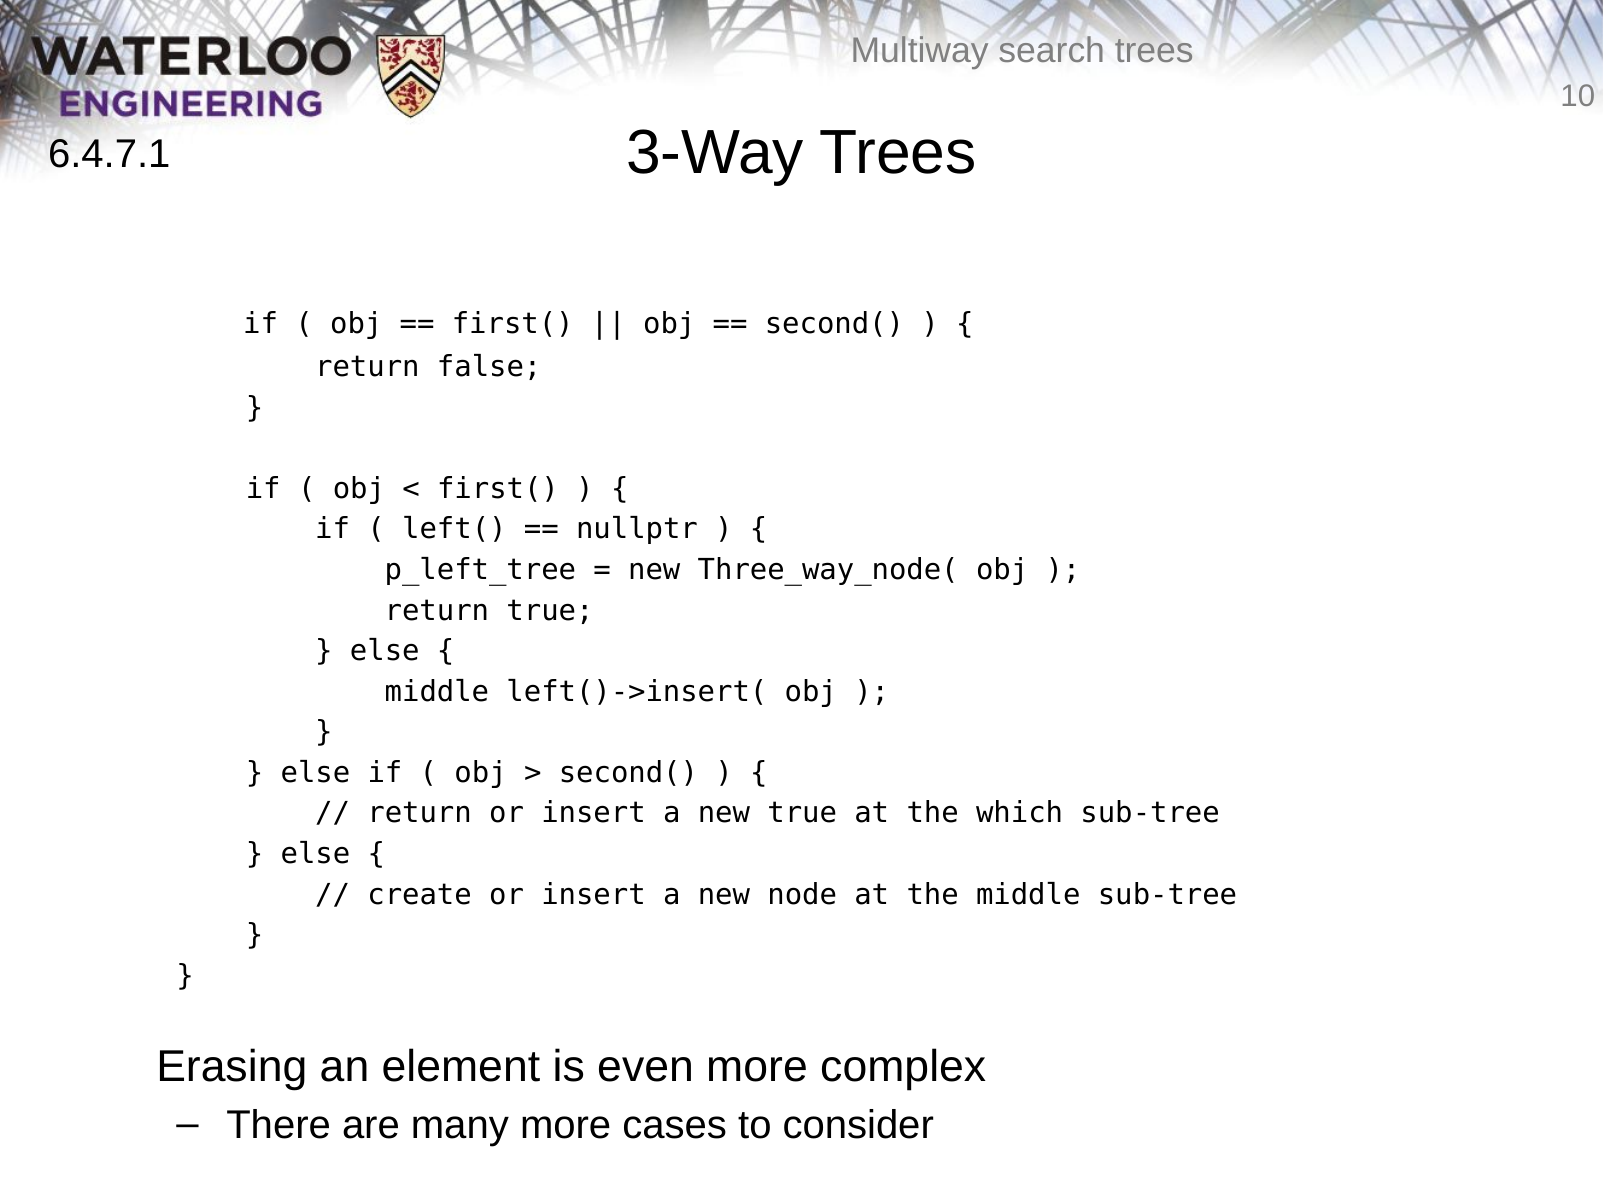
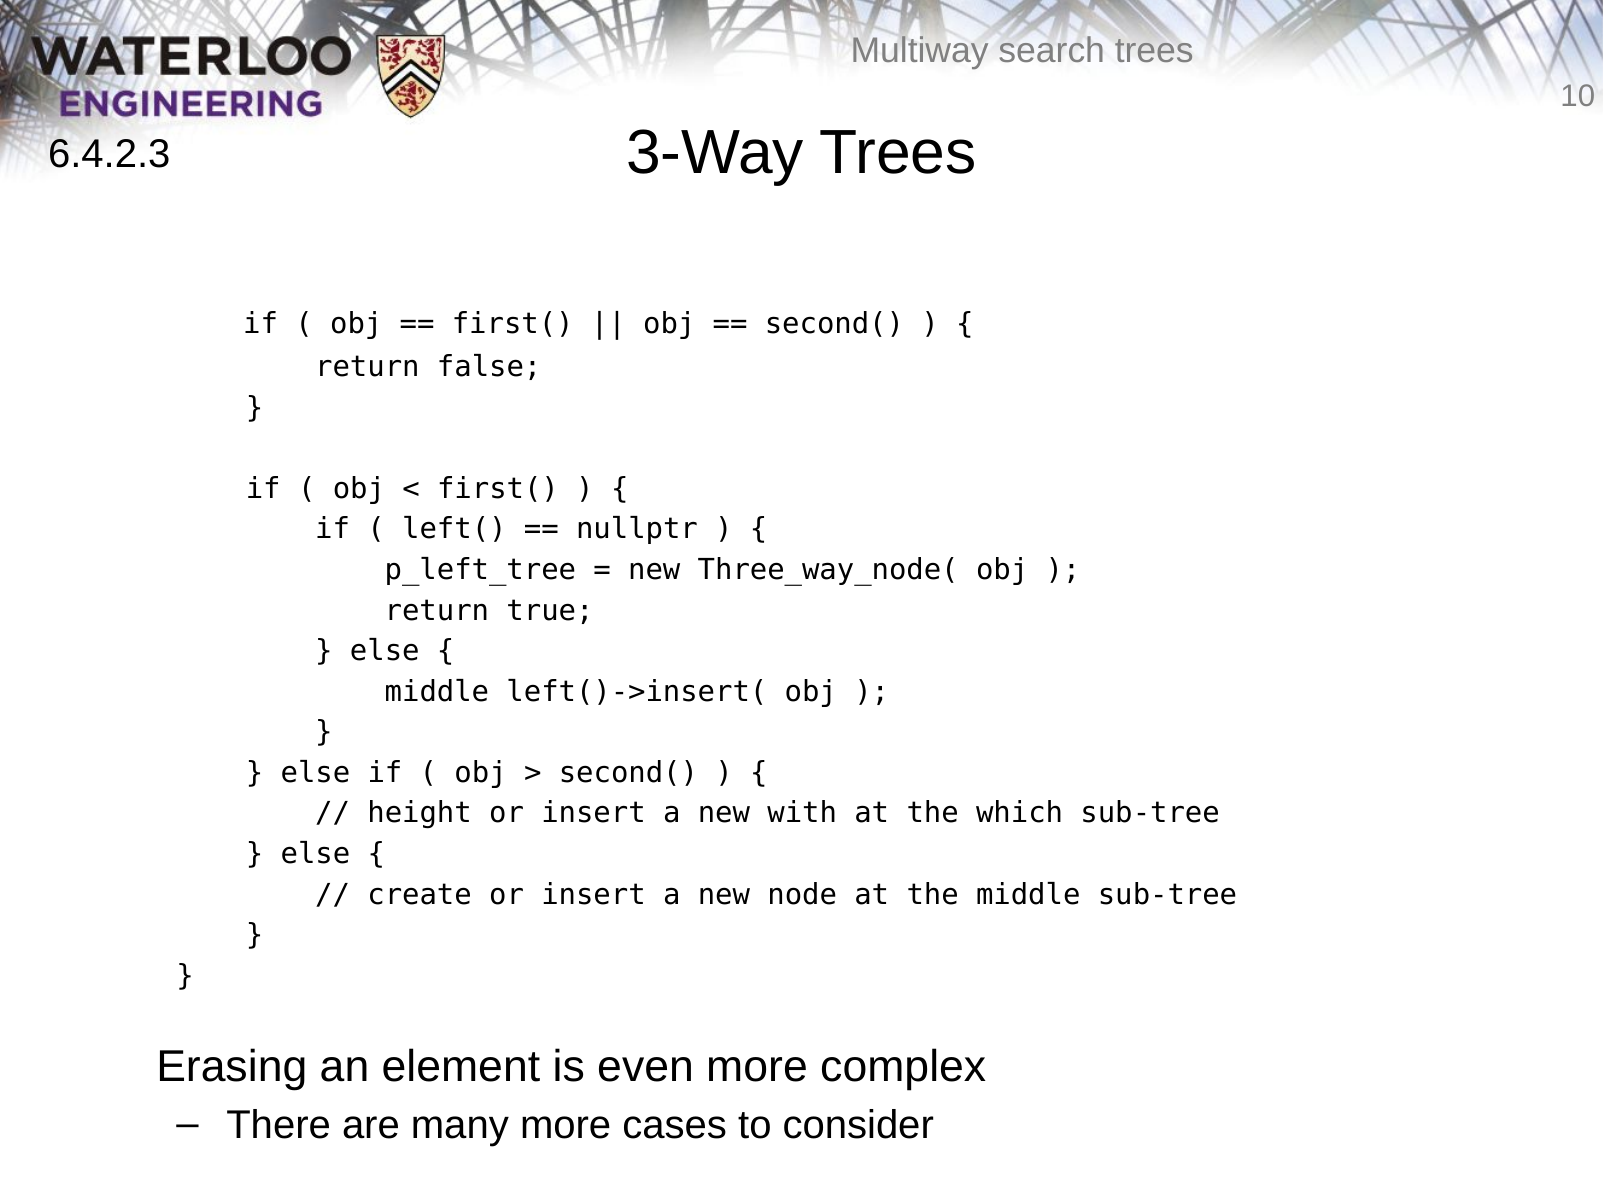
6.4.7.1: 6.4.7.1 -> 6.4.2.3
return at (420, 814): return -> height
new true: true -> with
